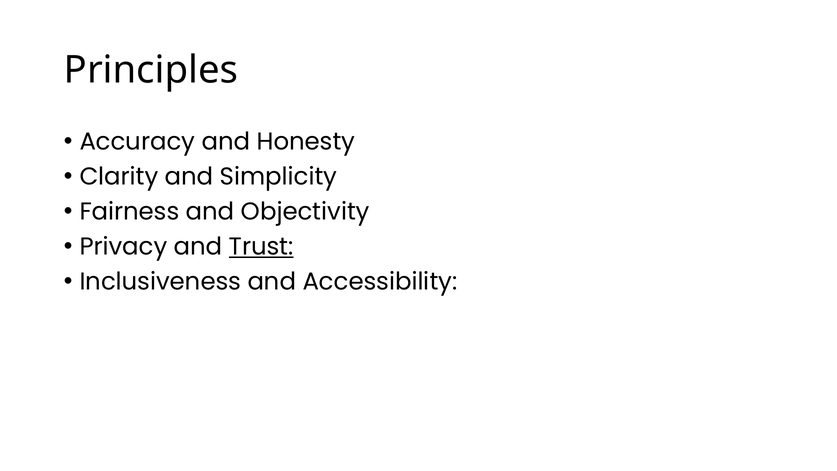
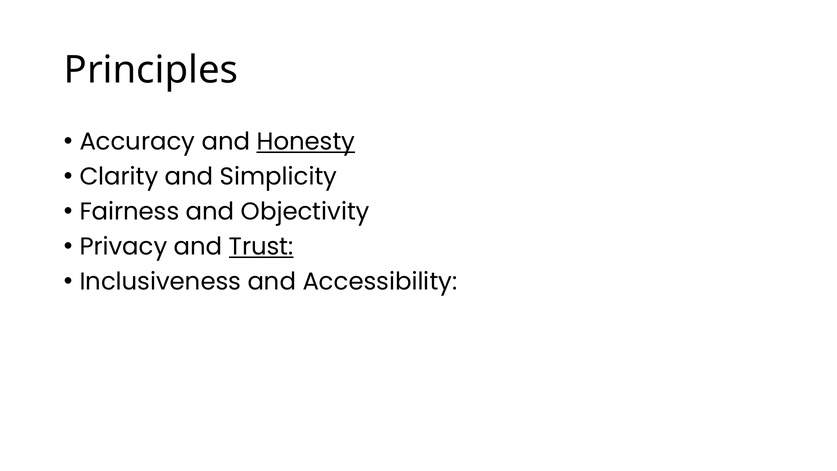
Honesty underline: none -> present
